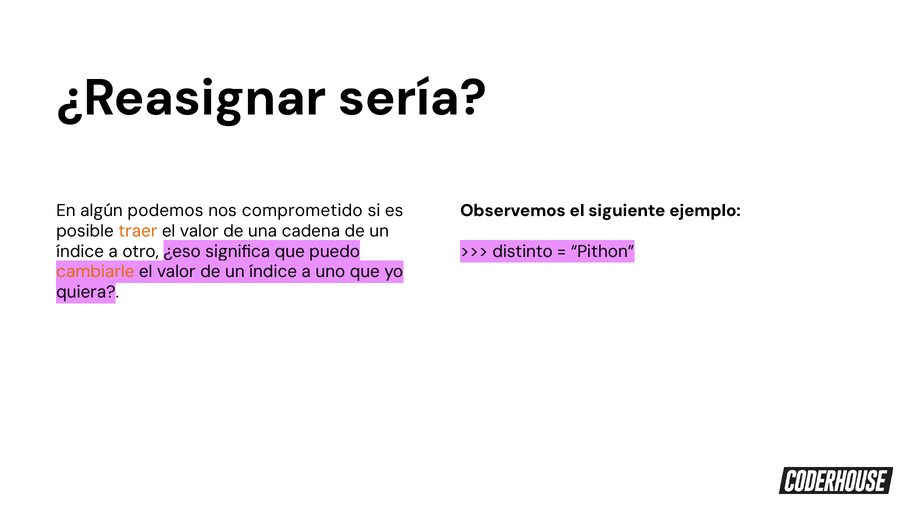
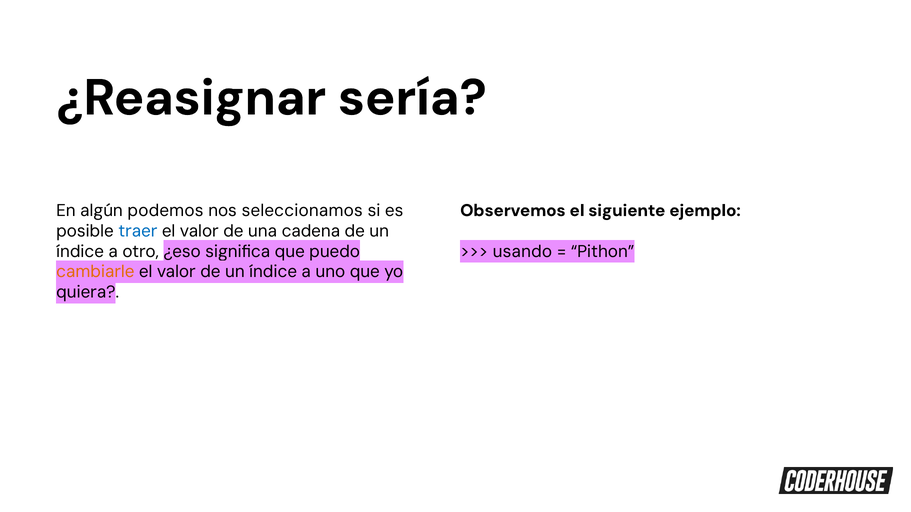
comprometido: comprometido -> seleccionamos
traer colour: orange -> blue
distinto: distinto -> usando
